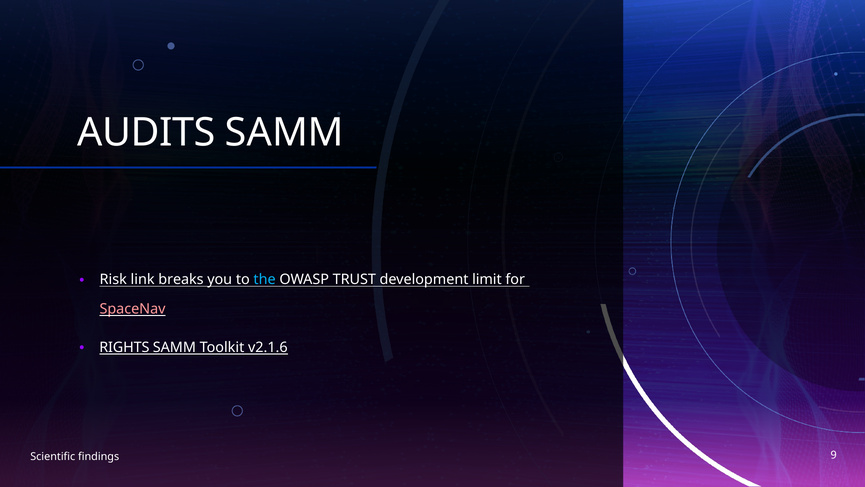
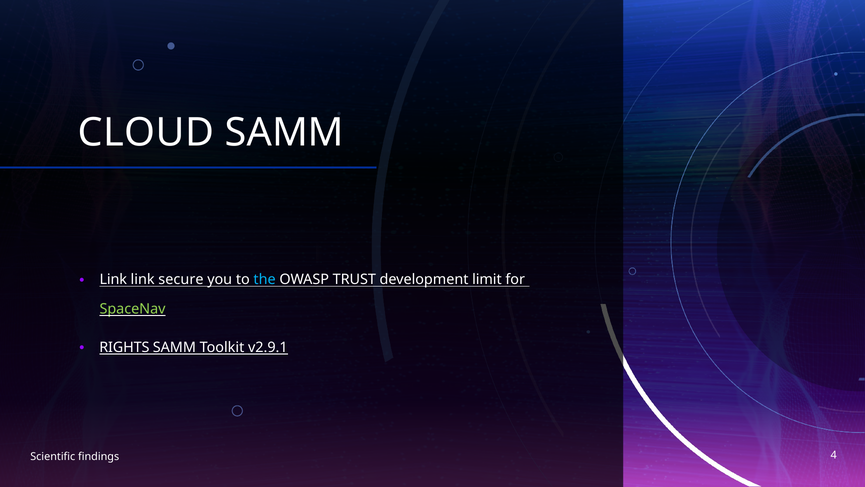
AUDITS: AUDITS -> CLOUD
Risk at (113, 279): Risk -> Link
breaks: breaks -> secure
SpaceNav colour: pink -> light green
v2.1.6: v2.1.6 -> v2.9.1
9: 9 -> 4
